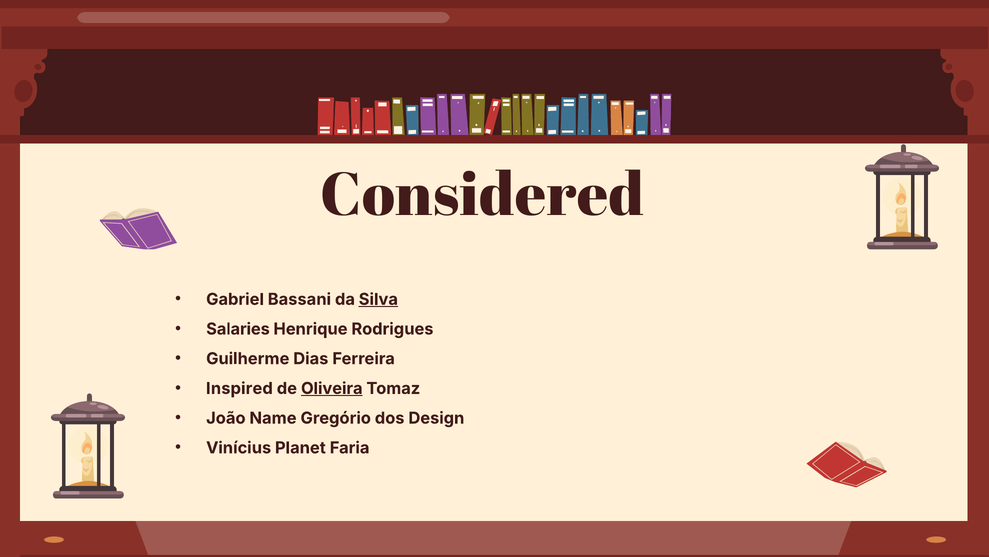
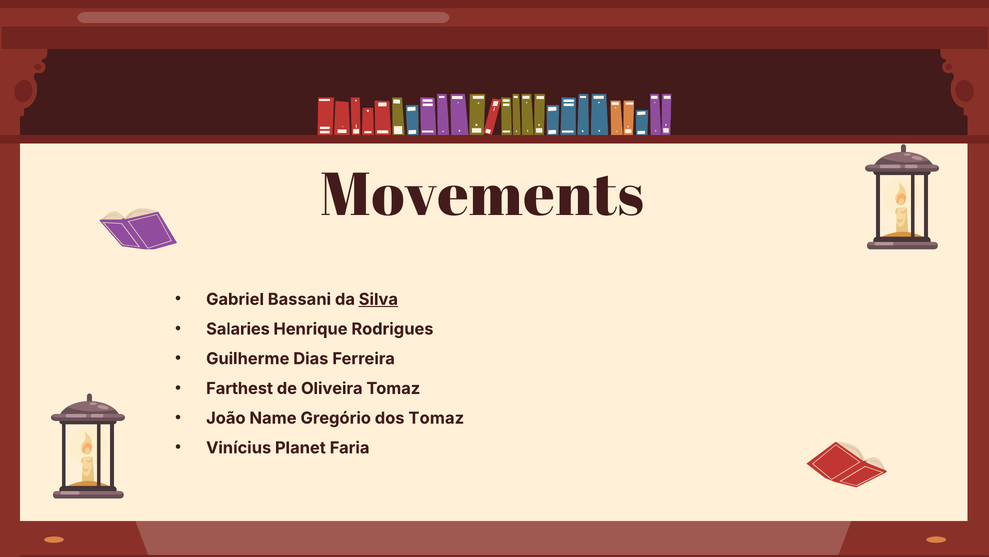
Considered: Considered -> Movements
Inspired: Inspired -> Farthest
Oliveira underline: present -> none
dos Design: Design -> Tomaz
